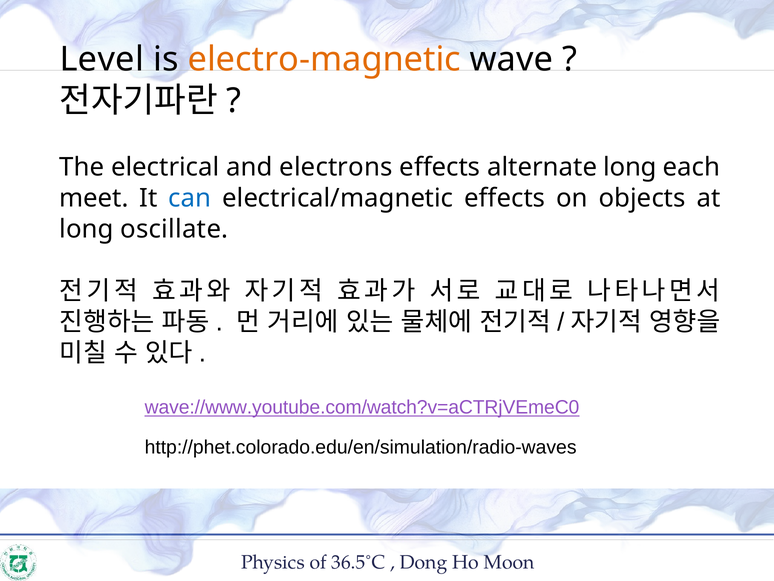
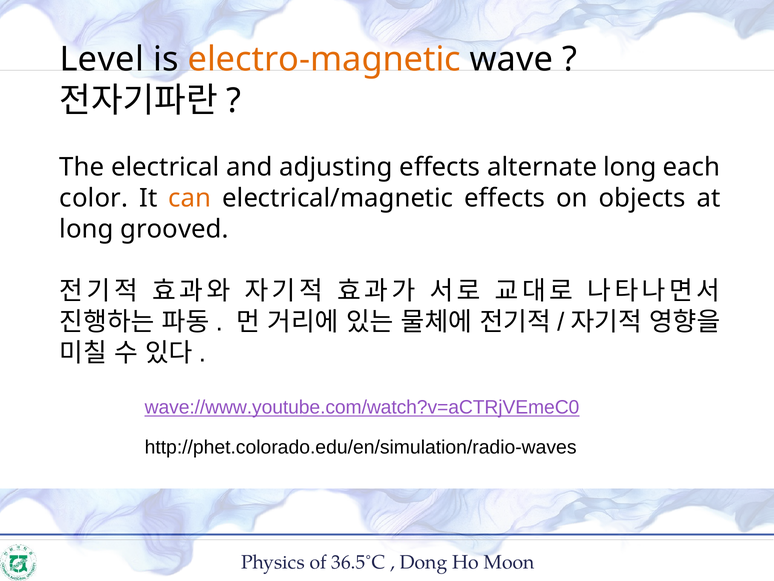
electrons: electrons -> adjusting
meet: meet -> color
can colour: blue -> orange
oscillate: oscillate -> grooved
